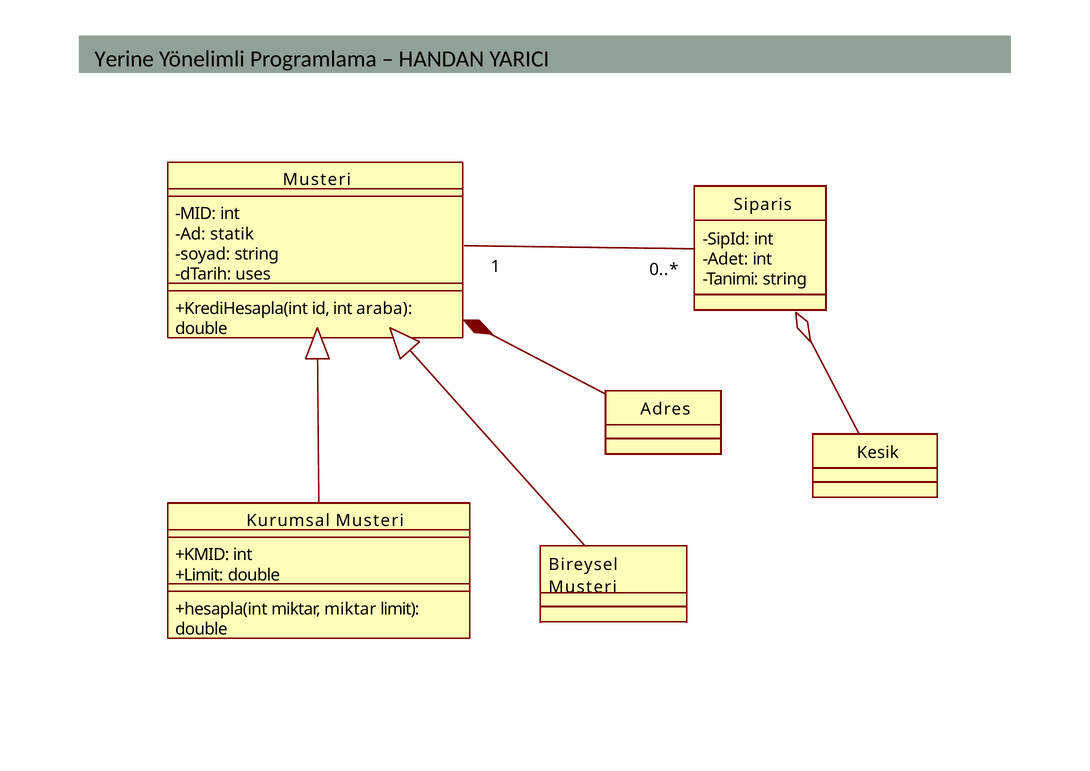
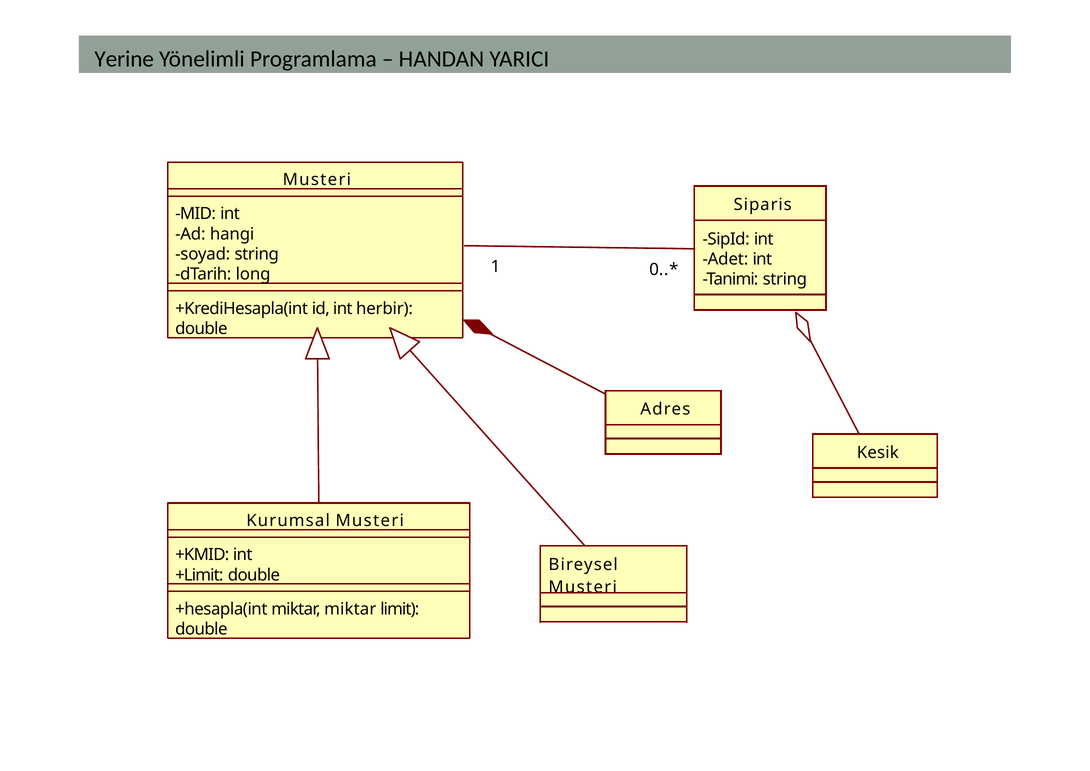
statik: statik -> hangi
uses: uses -> long
araba: araba -> herbir
